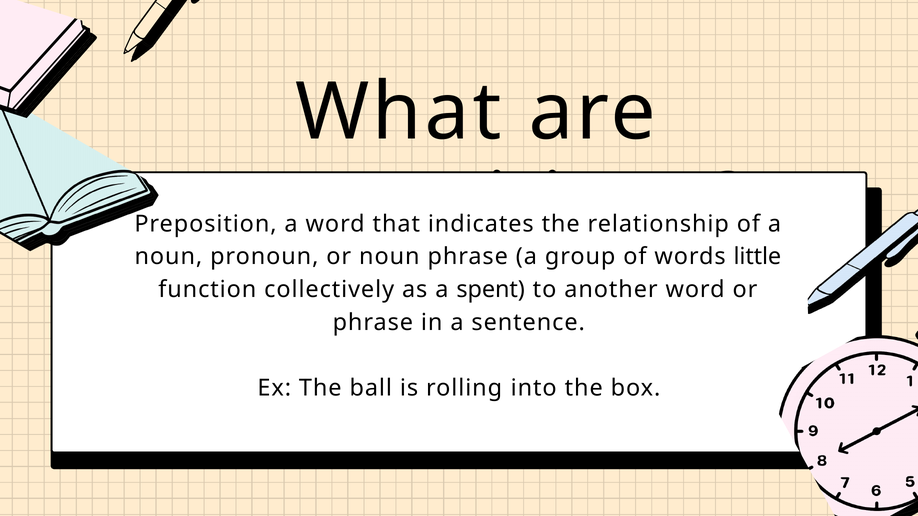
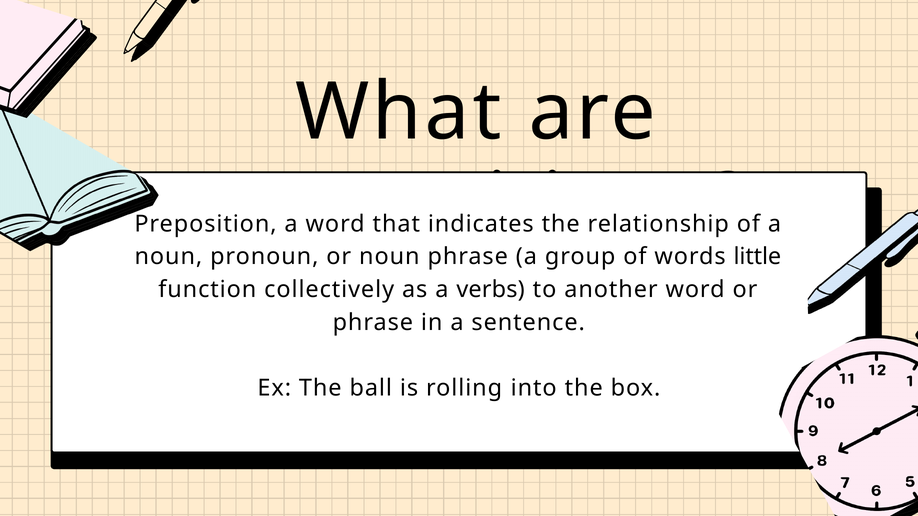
spent: spent -> verbs
